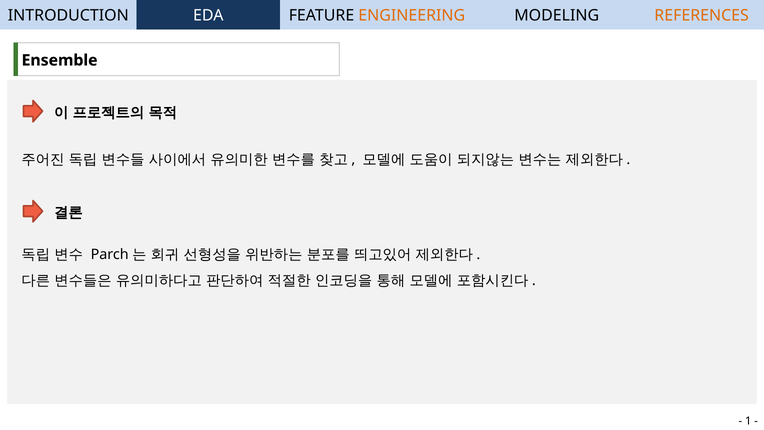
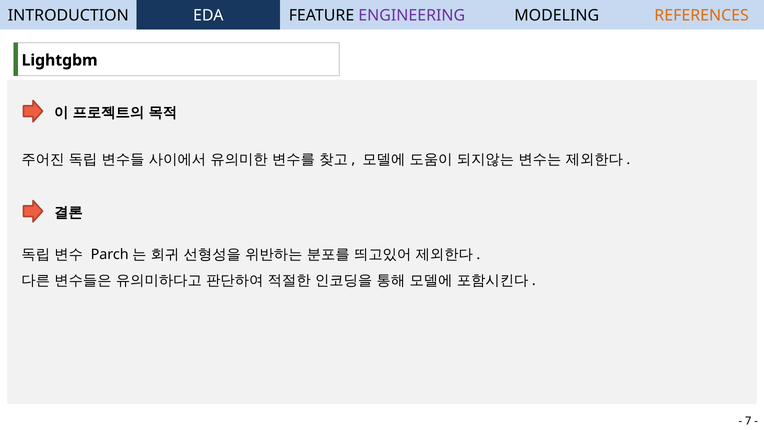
ENGINEERING colour: orange -> purple
Ensemble: Ensemble -> Lightgbm
1: 1 -> 7
